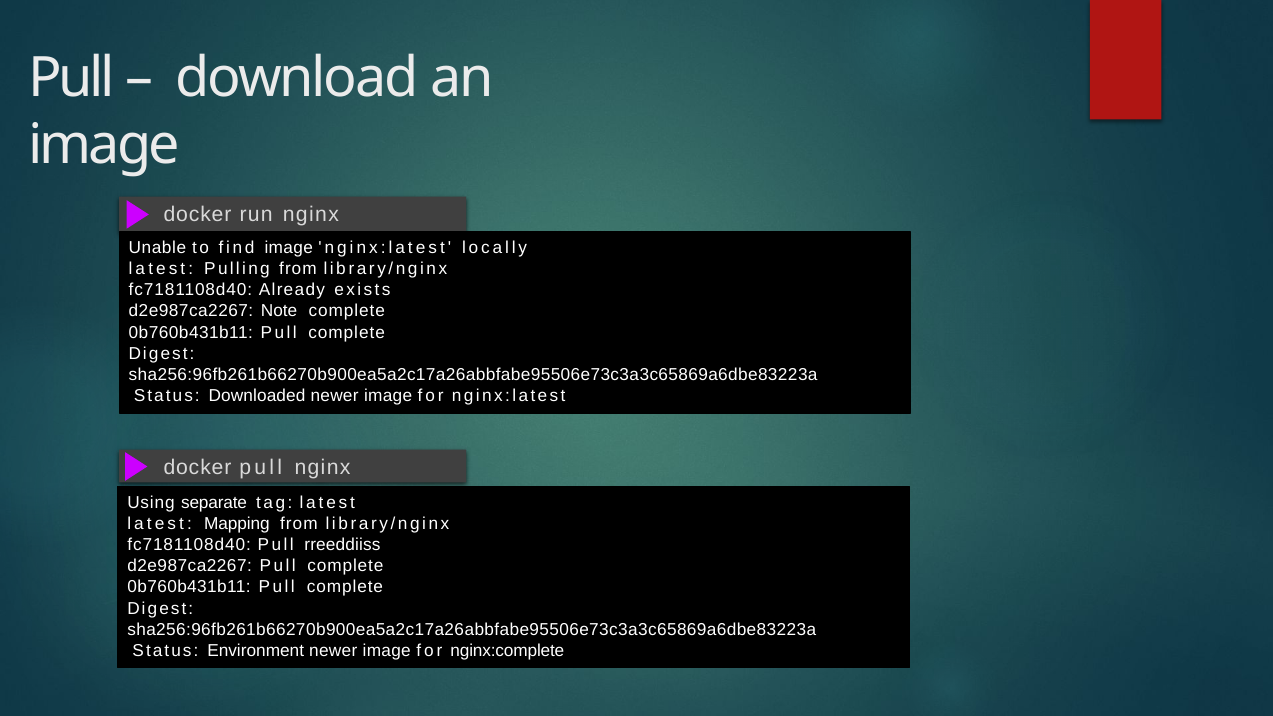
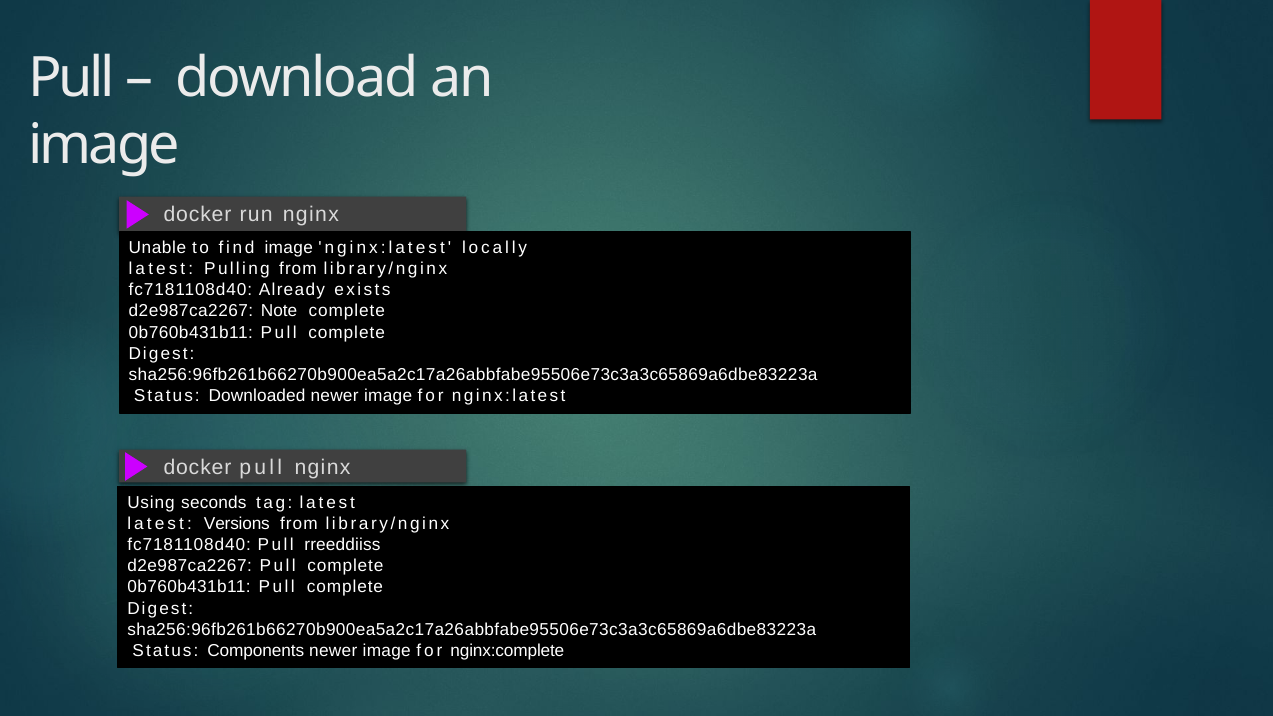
separate: separate -> seconds
Mapping: Mapping -> Versions
Environment: Environment -> Components
